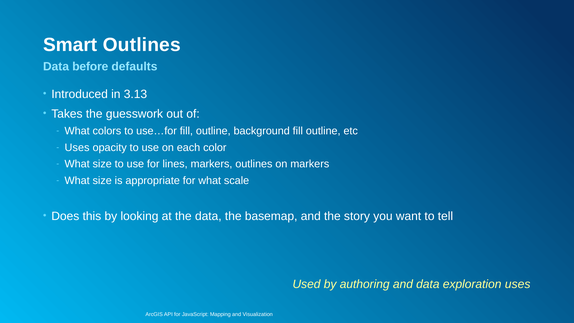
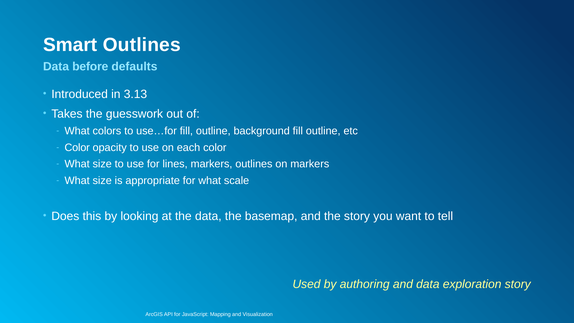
Uses at (77, 148): Uses -> Color
exploration uses: uses -> story
